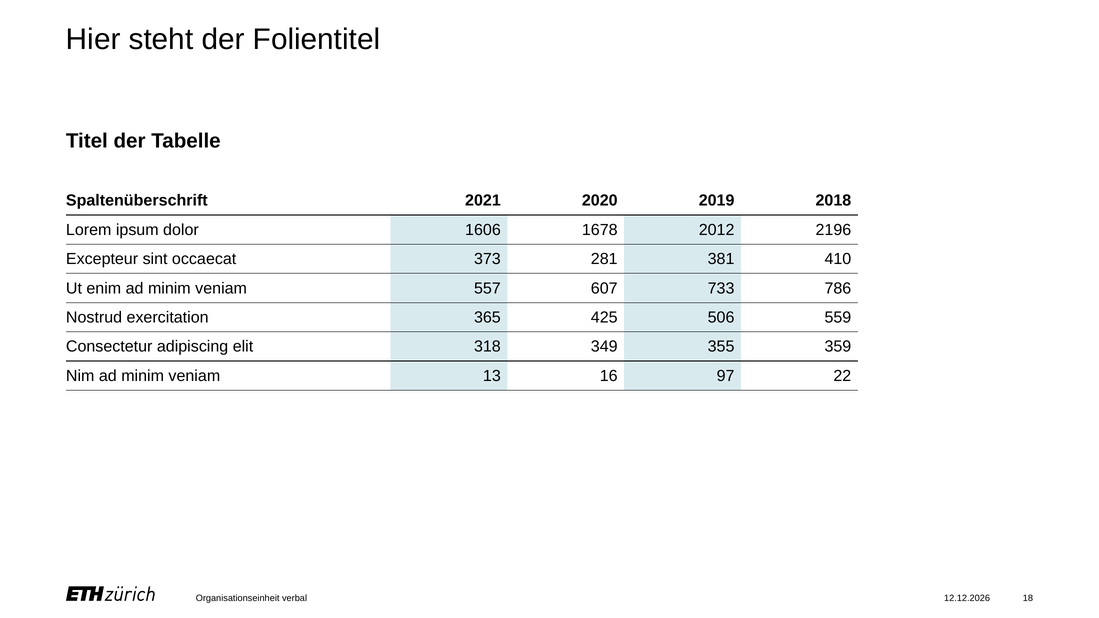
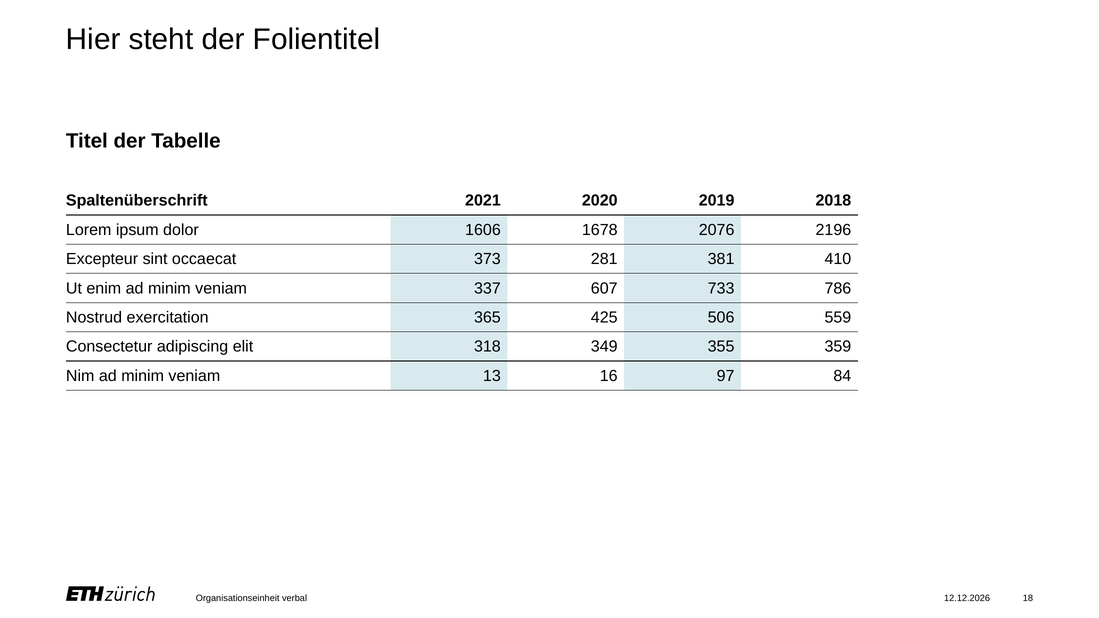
2012: 2012 -> 2076
557: 557 -> 337
22: 22 -> 84
